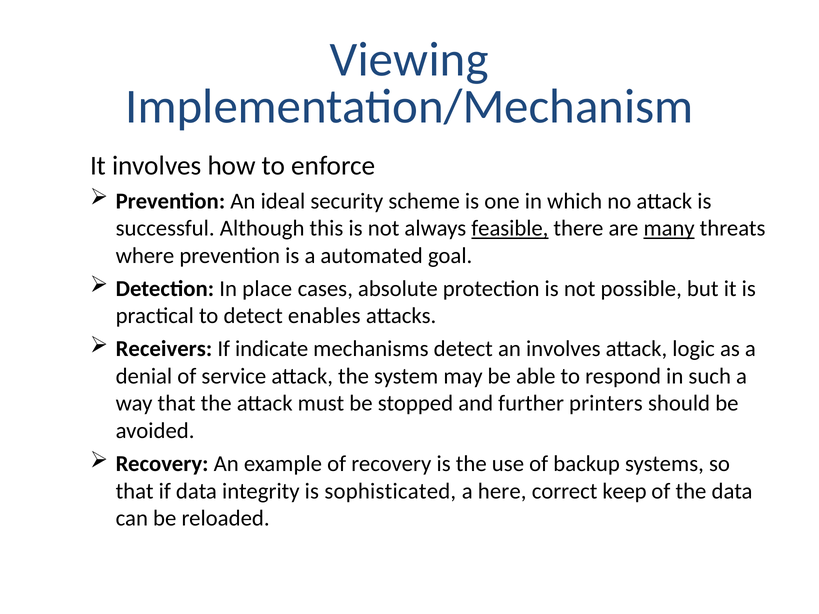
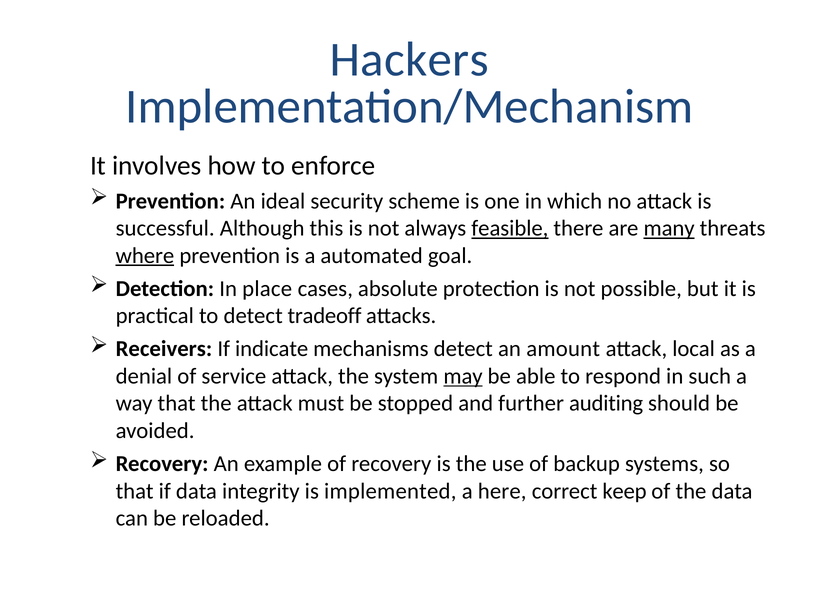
Viewing: Viewing -> Hackers
where underline: none -> present
enables: enables -> tradeoff
an involves: involves -> amount
logic: logic -> local
may underline: none -> present
printers: printers -> auditing
sophisticated: sophisticated -> implemented
